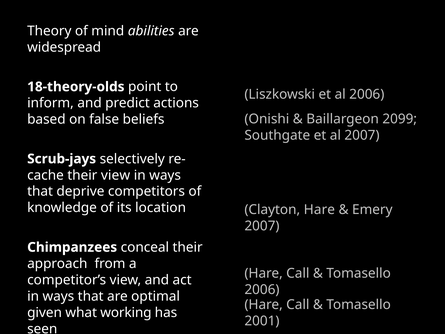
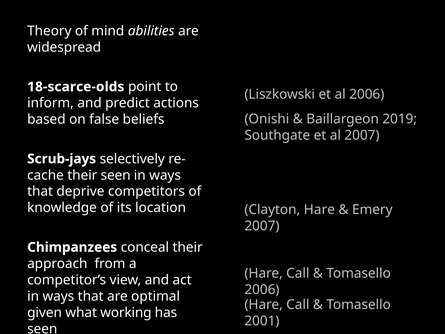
18-theory-olds: 18-theory-olds -> 18-scarce-olds
2099: 2099 -> 2019
their view: view -> seen
